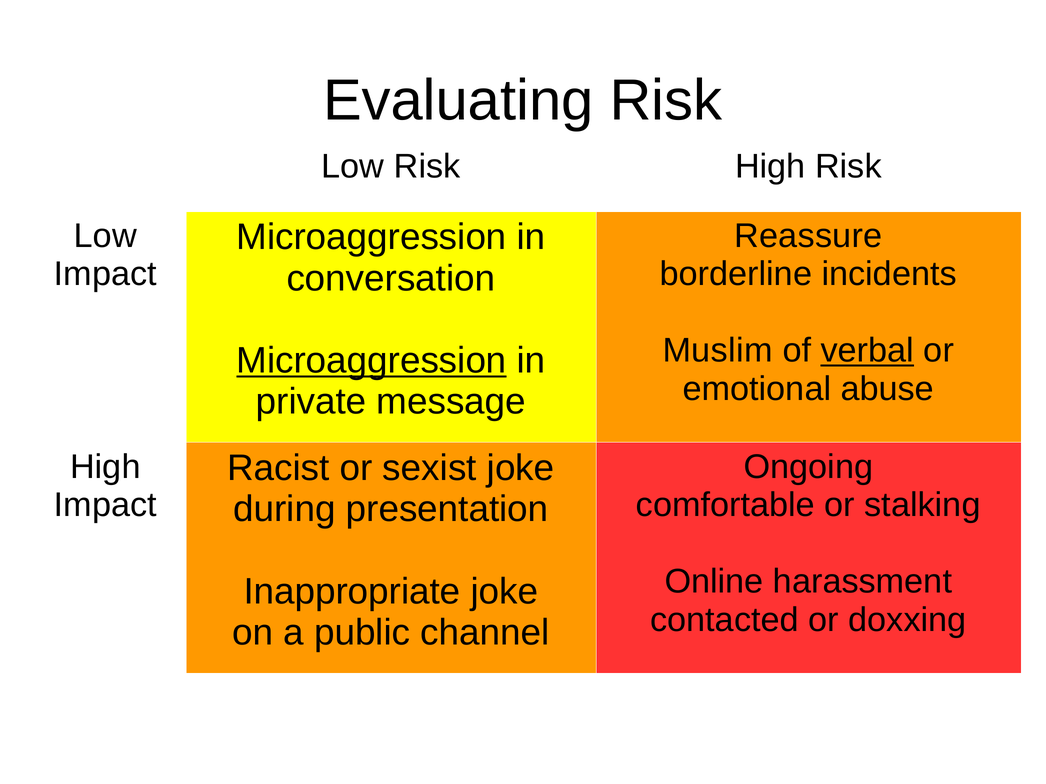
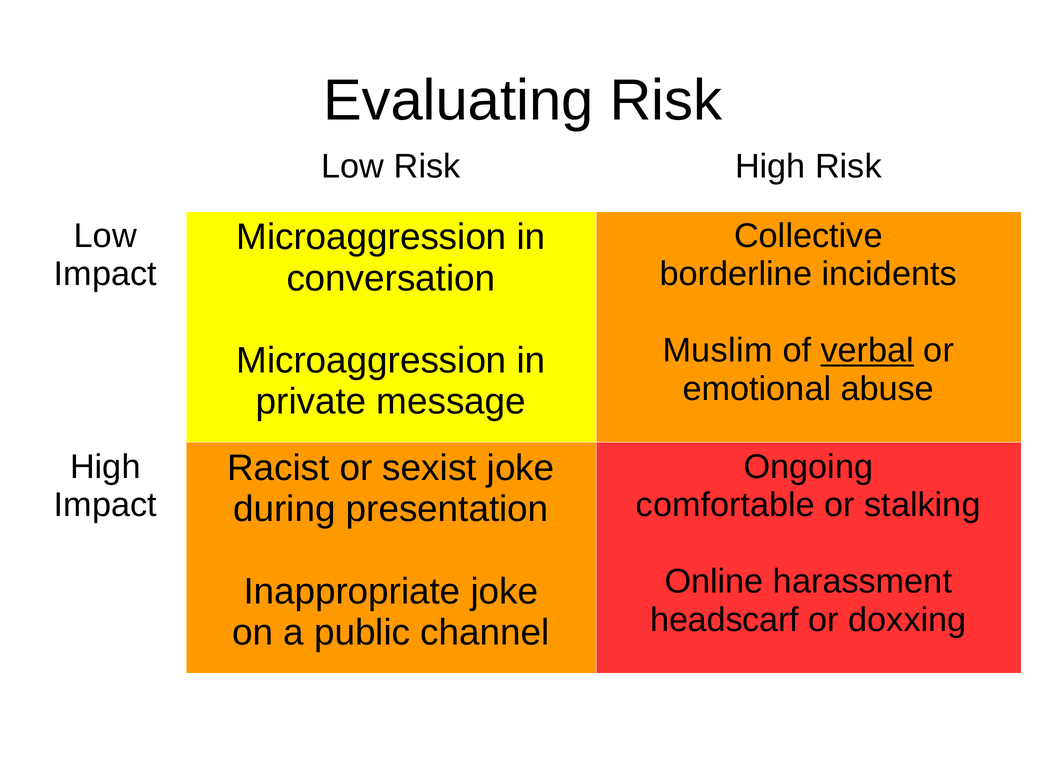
Reassure: Reassure -> Collective
Microaggression at (371, 361) underline: present -> none
contacted: contacted -> headscarf
